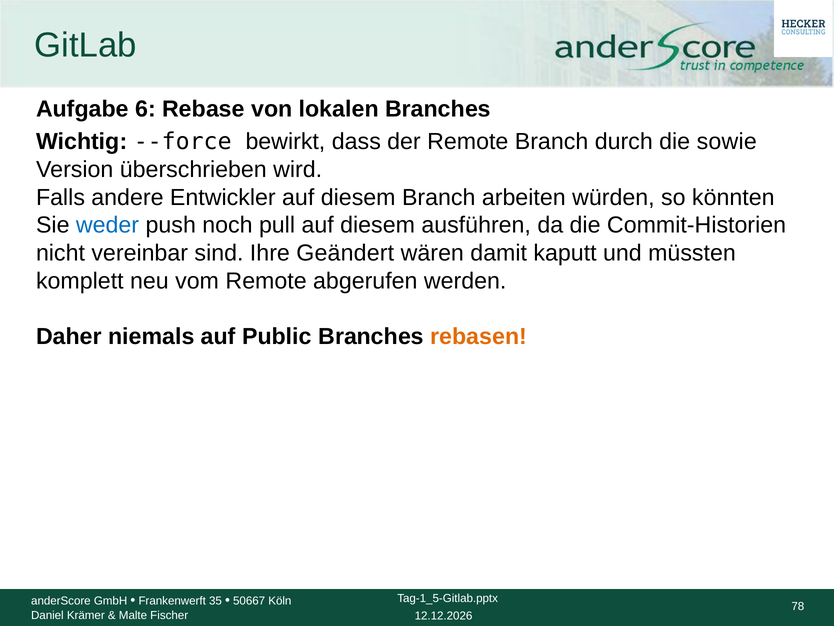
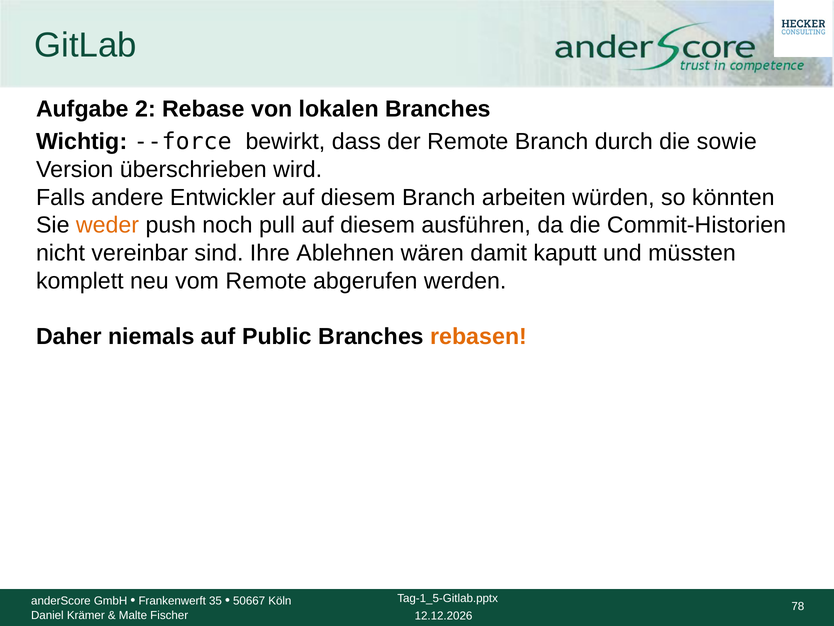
6: 6 -> 2
weder colour: blue -> orange
Geändert: Geändert -> Ablehnen
